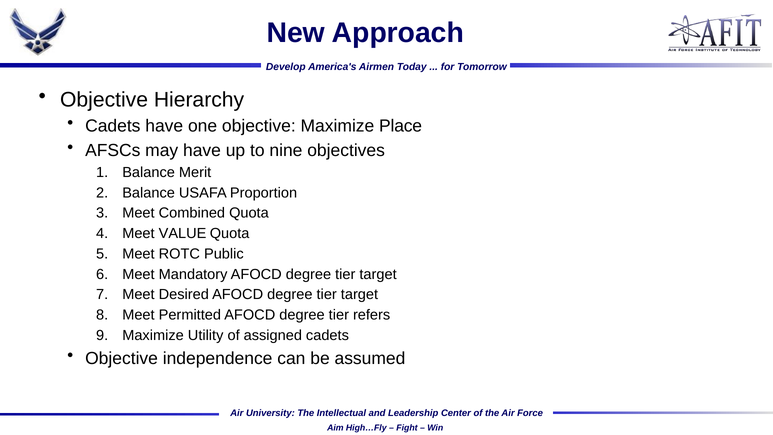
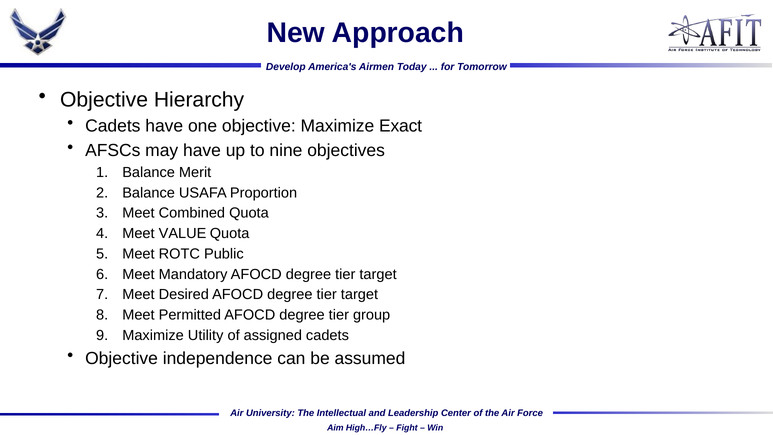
Place: Place -> Exact
refers: refers -> group
